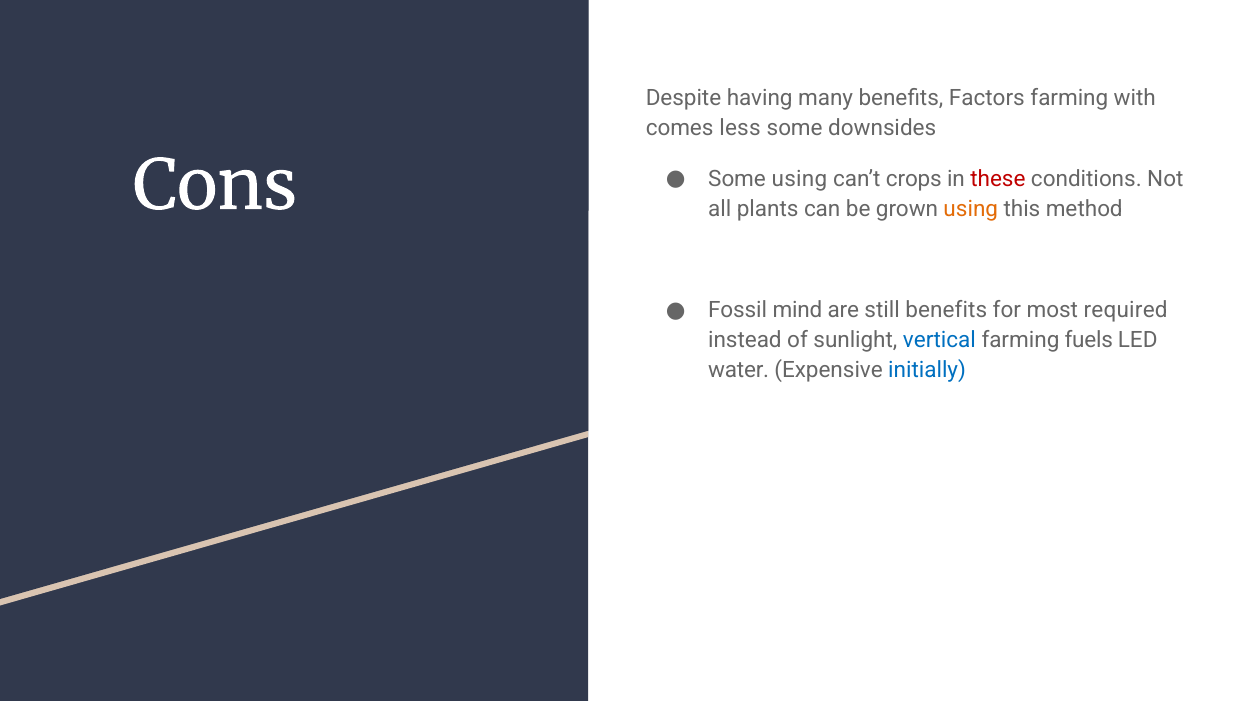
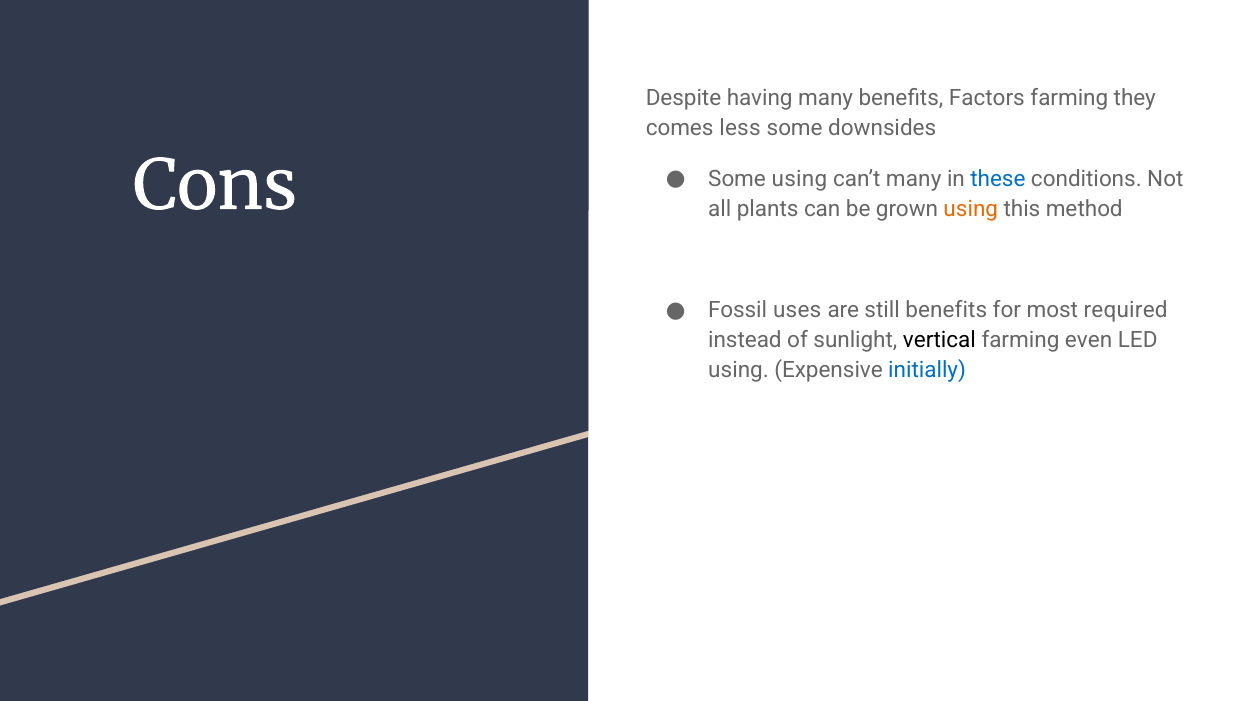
with: with -> they
can’t crops: crops -> many
these colour: red -> blue
mind: mind -> uses
vertical colour: blue -> black
fuels: fuels -> even
water at (739, 371): water -> using
